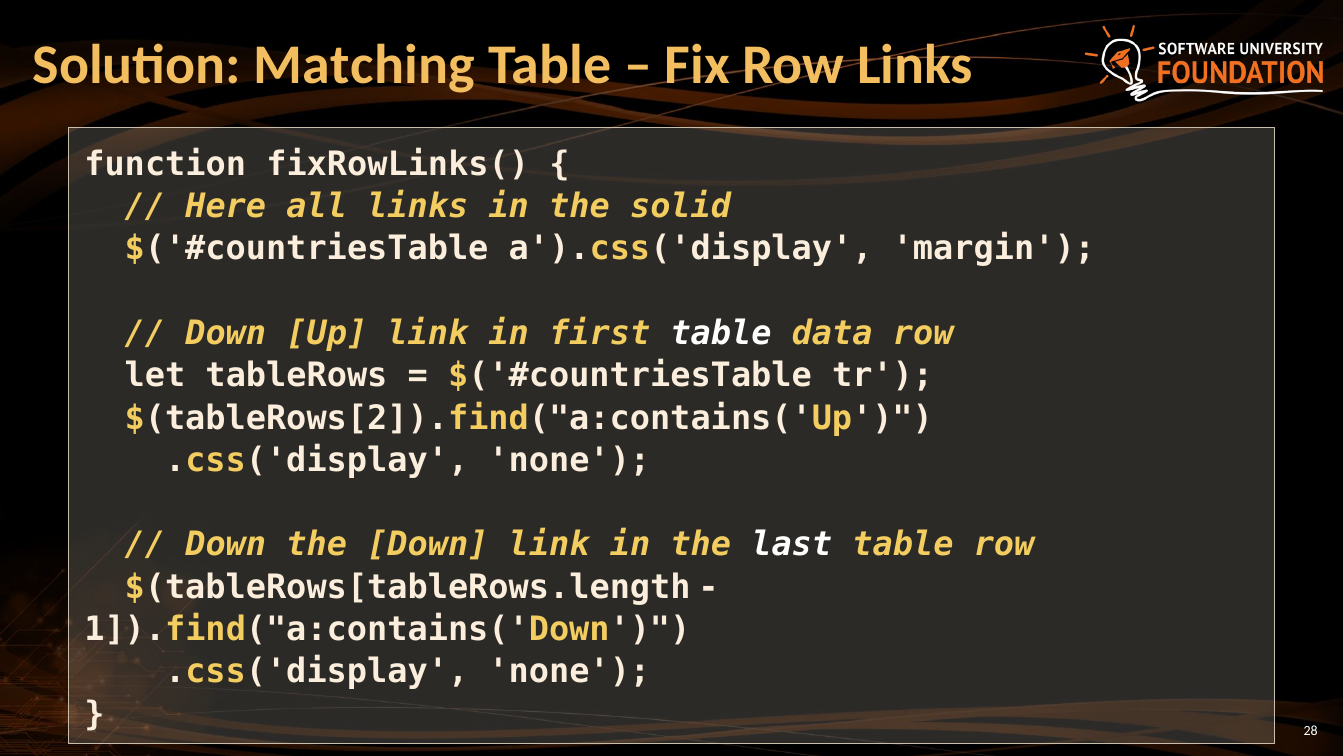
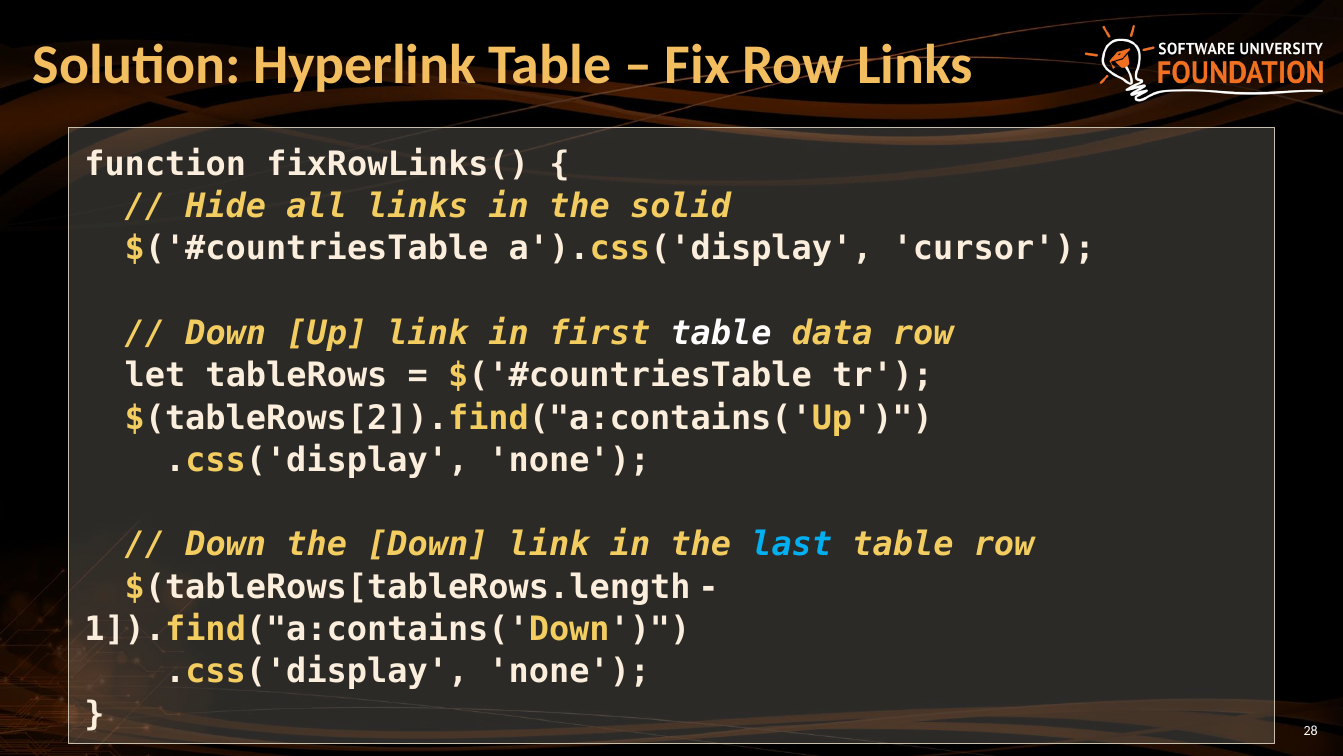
Matching: Matching -> Hyperlink
Here: Here -> Hide
margin: margin -> cursor
last colour: white -> light blue
